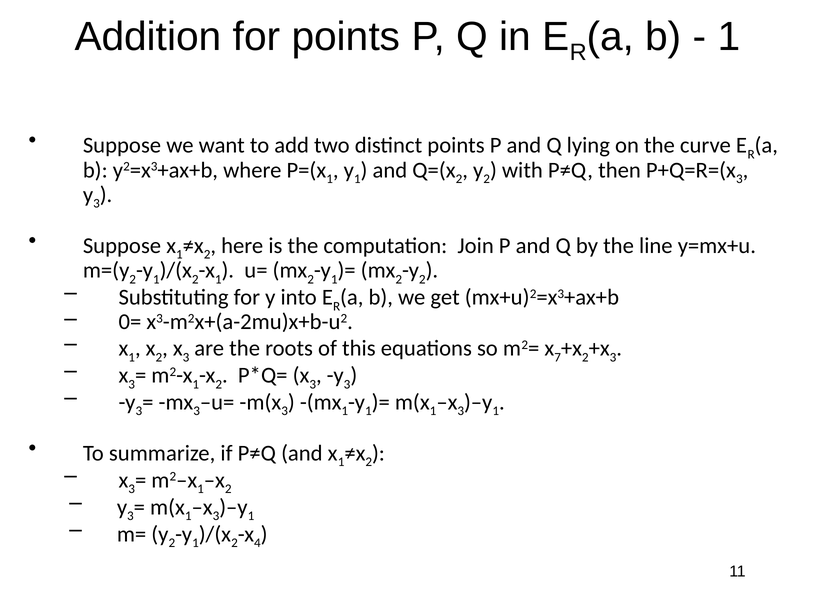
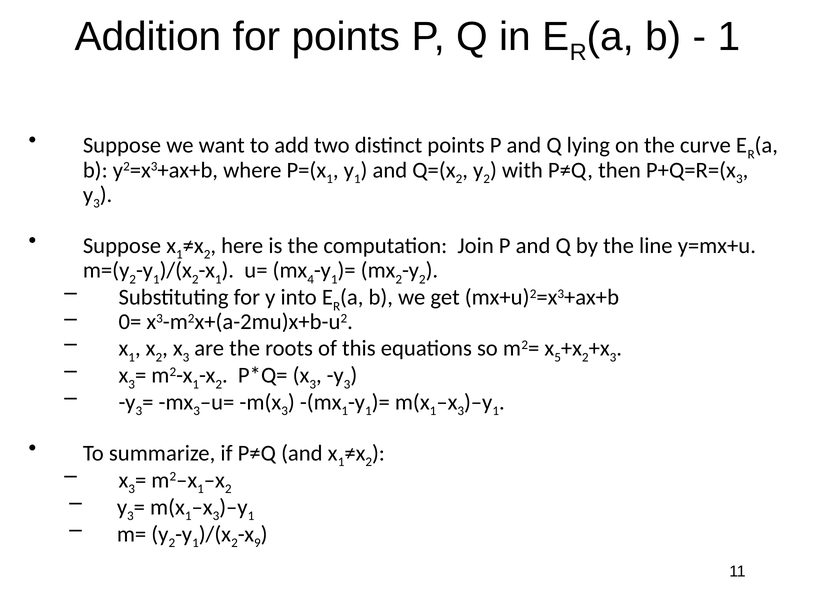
2 at (311, 279): 2 -> 4
7: 7 -> 5
4: 4 -> 9
